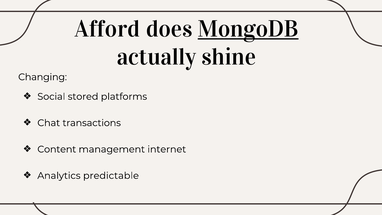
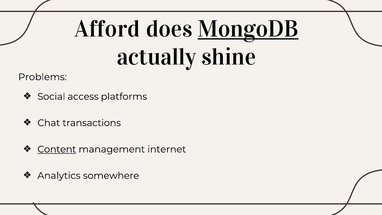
Changing: Changing -> Problems
stored: stored -> access
Content underline: none -> present
predictable: predictable -> somewhere
